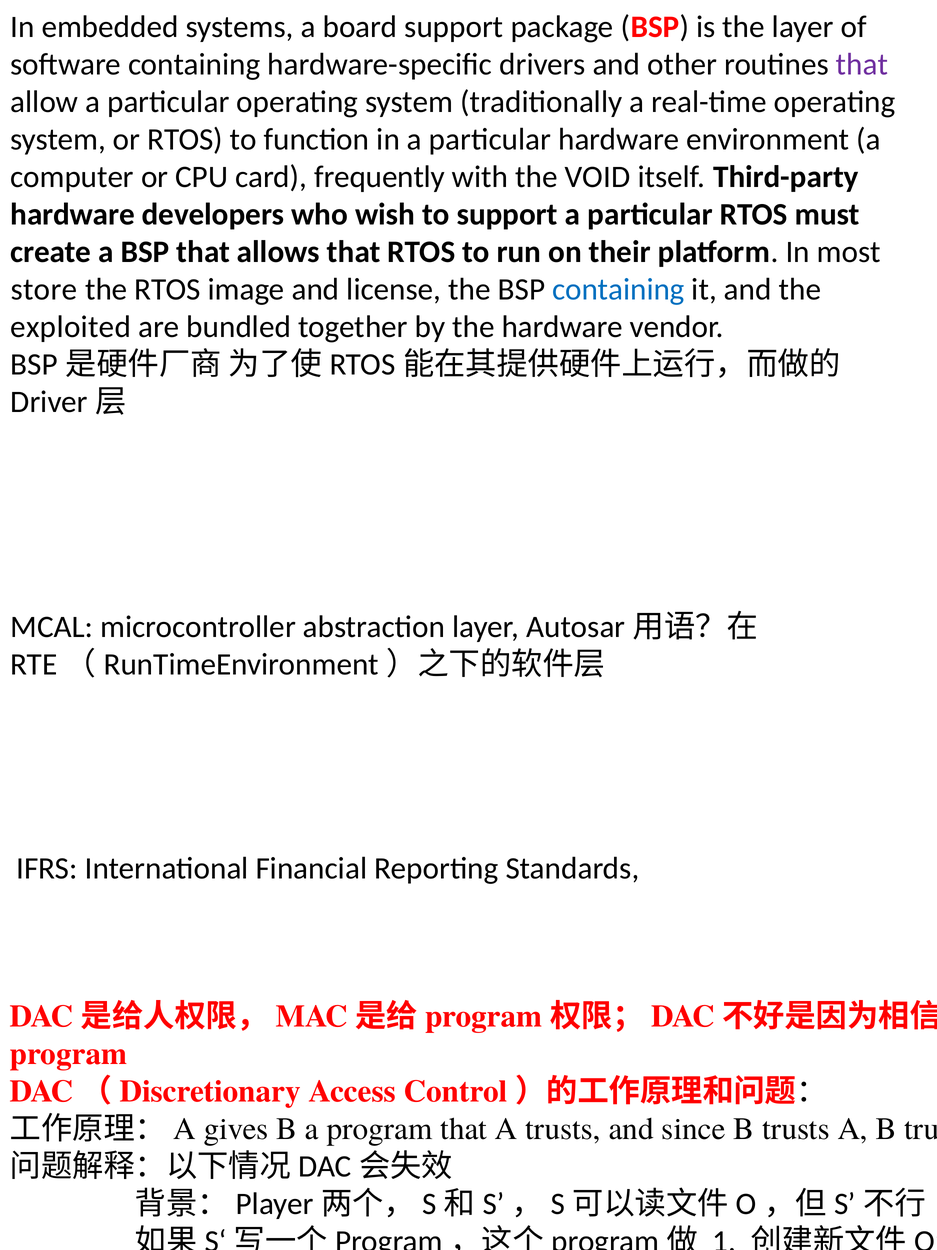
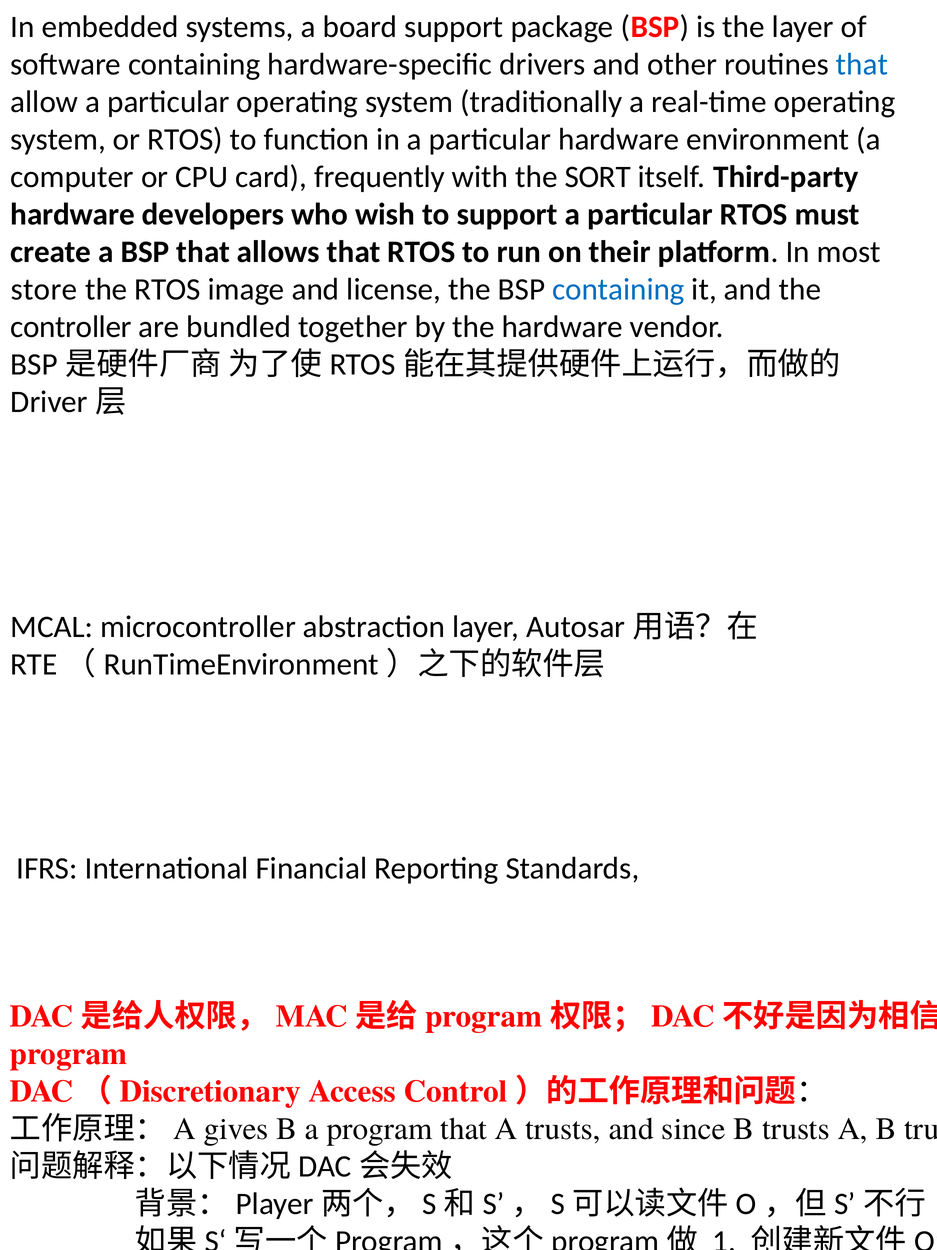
that at (862, 65) colour: purple -> blue
VOID: VOID -> SORT
exploited: exploited -> controller
